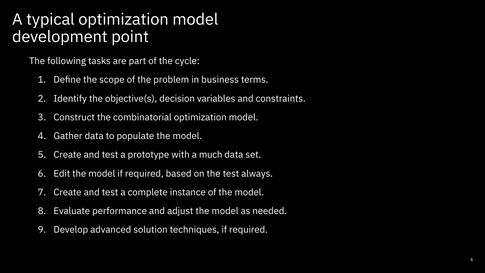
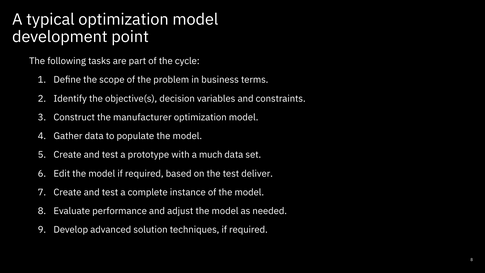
combinatorial: combinatorial -> manufacturer
always: always -> deliver
